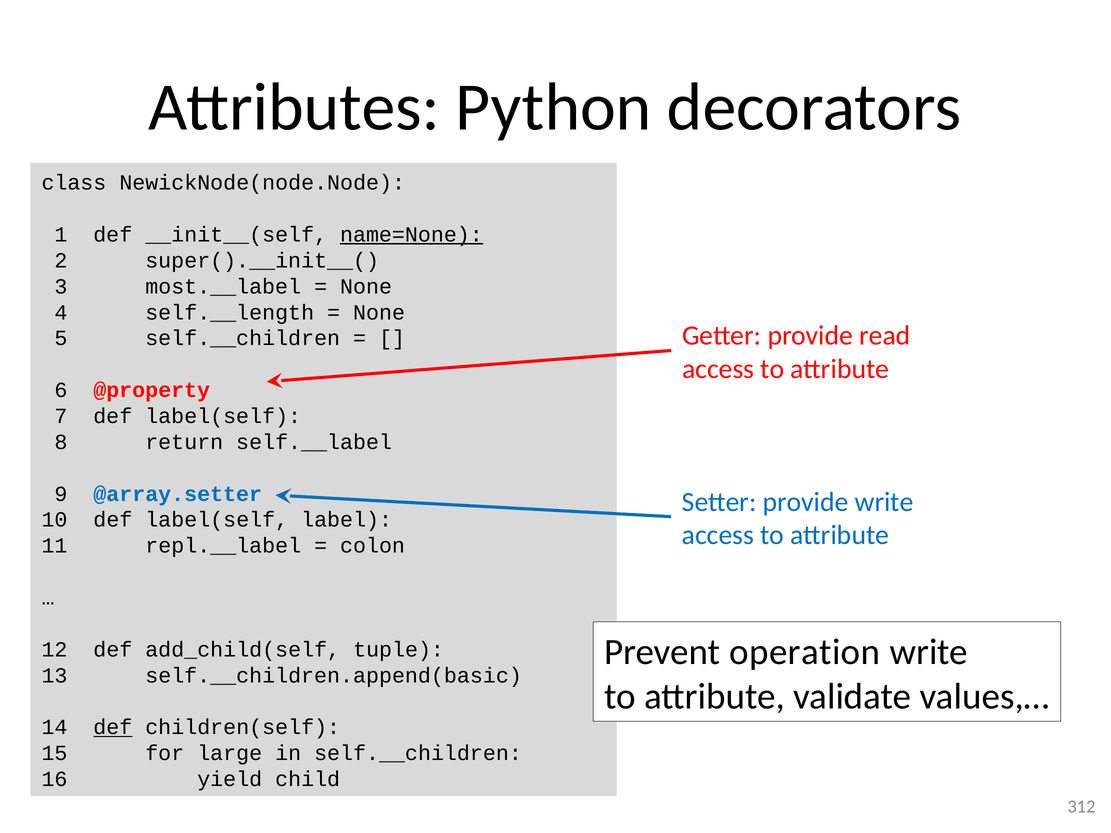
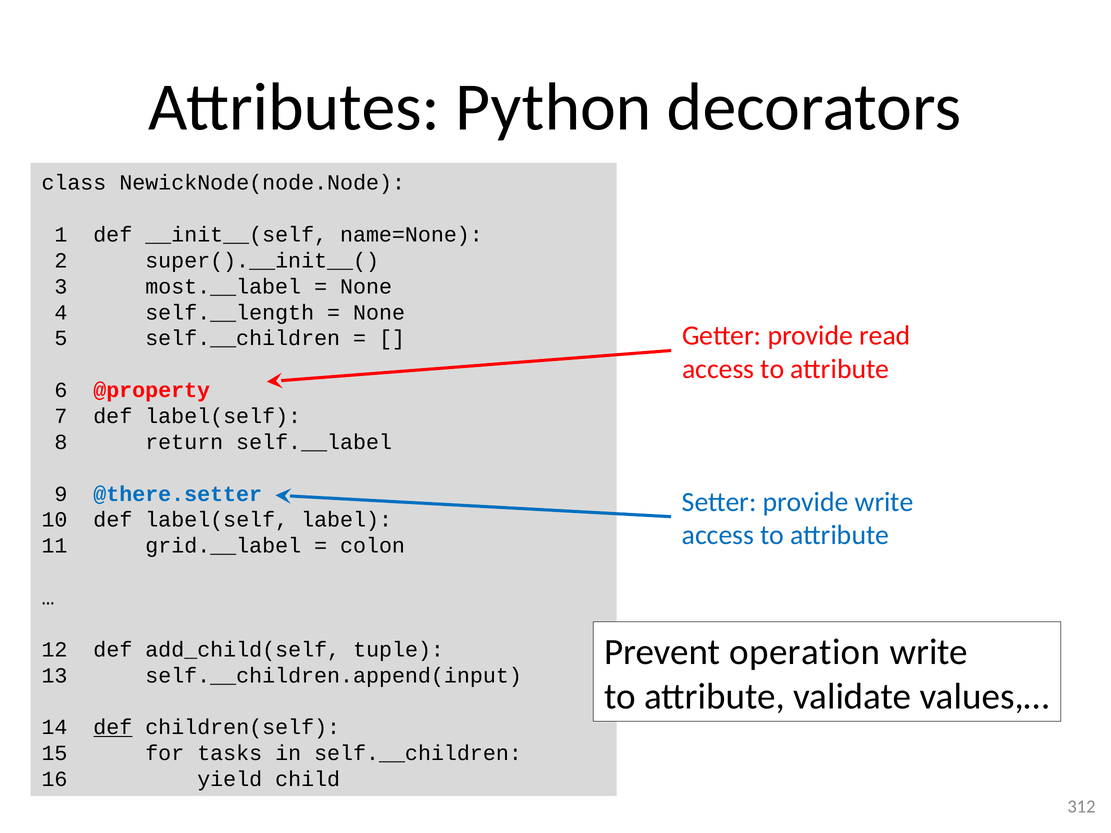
name=None underline: present -> none
@array.setter: @array.setter -> @there.setter
repl.__label: repl.__label -> grid.__label
self.__children.append(basic: self.__children.append(basic -> self.__children.append(input
large: large -> tasks
